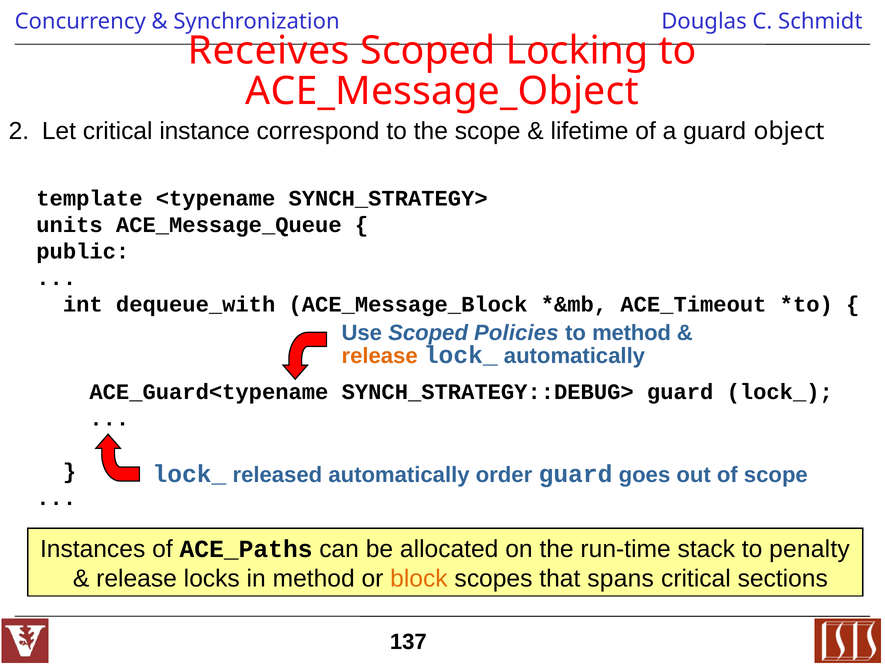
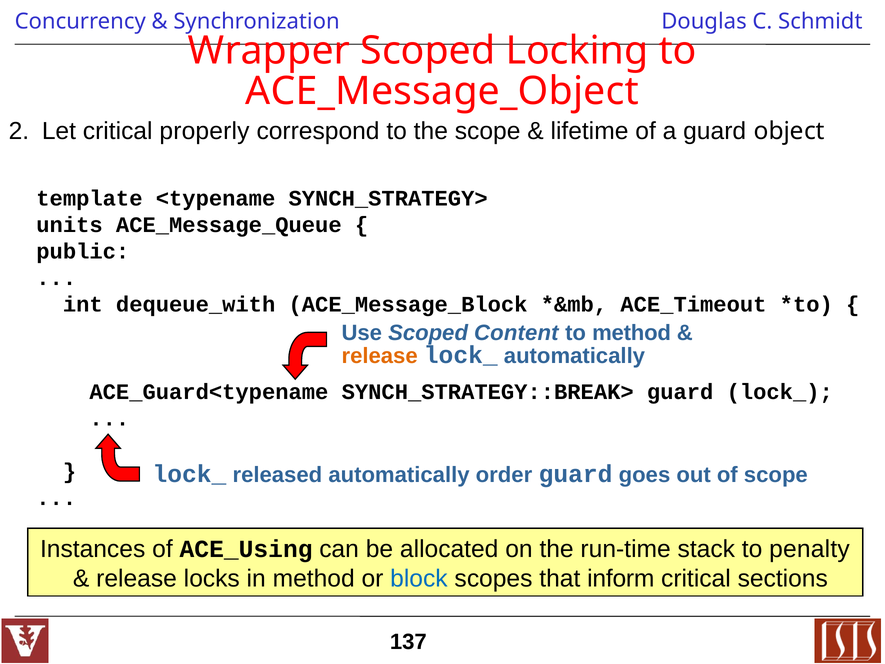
Receives: Receives -> Wrapper
instance: instance -> properly
Policies: Policies -> Content
SYNCH_STRATEGY::DEBUG>: SYNCH_STRATEGY::DEBUG> -> SYNCH_STRATEGY::BREAK>
ACE_Paths: ACE_Paths -> ACE_Using
block colour: orange -> blue
spans: spans -> inform
